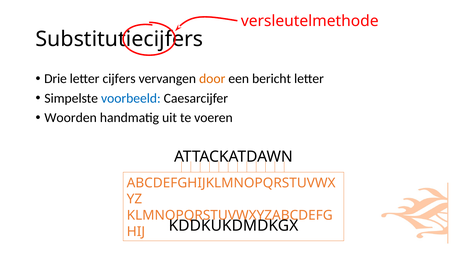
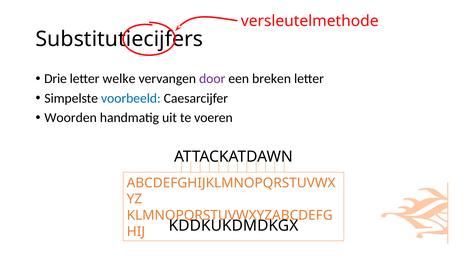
cijfers: cijfers -> welke
door colour: orange -> purple
bericht: bericht -> breken
